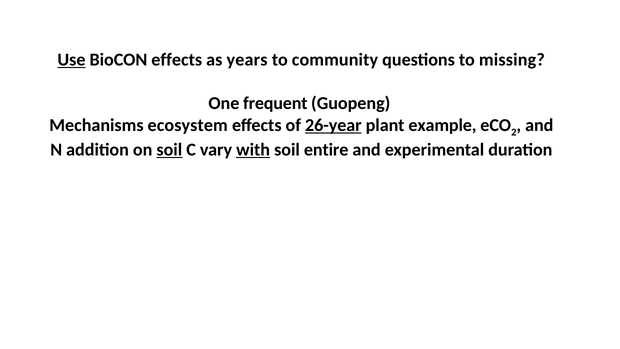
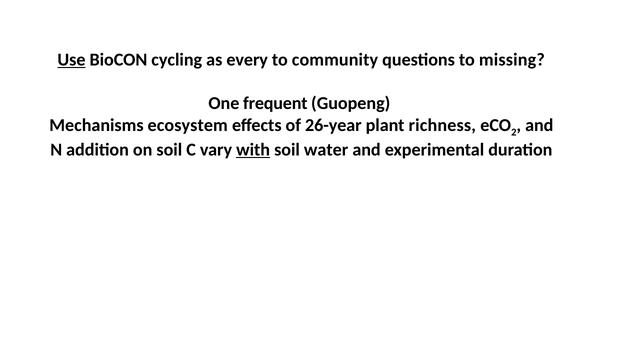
BioCON effects: effects -> cycling
years: years -> every
26-year underline: present -> none
example: example -> richness
soil at (169, 150) underline: present -> none
entire: entire -> water
